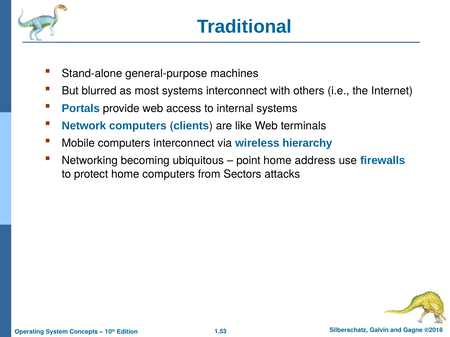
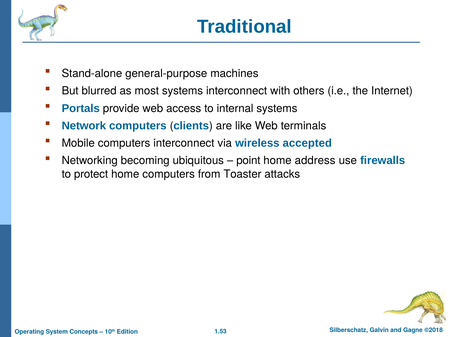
hierarchy: hierarchy -> accepted
Sectors: Sectors -> Toaster
